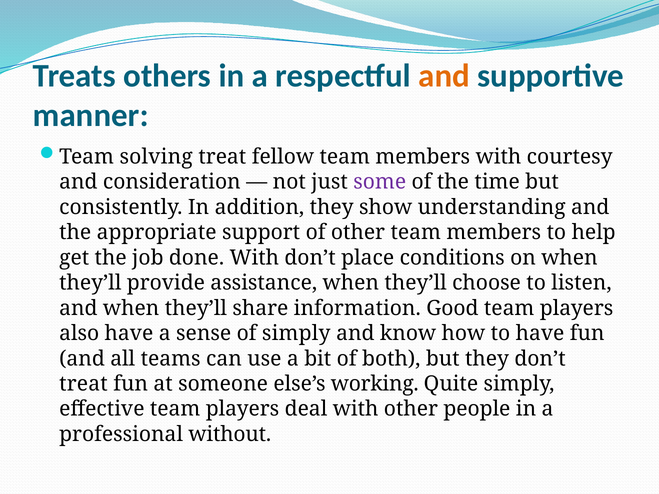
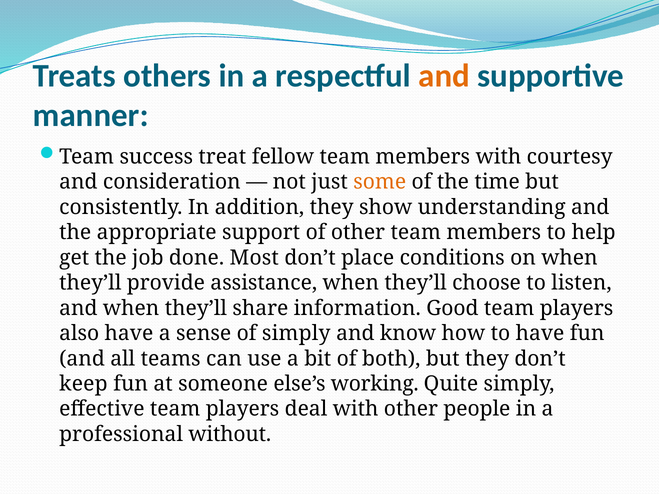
solving: solving -> success
some colour: purple -> orange
done With: With -> Most
treat at (83, 384): treat -> keep
